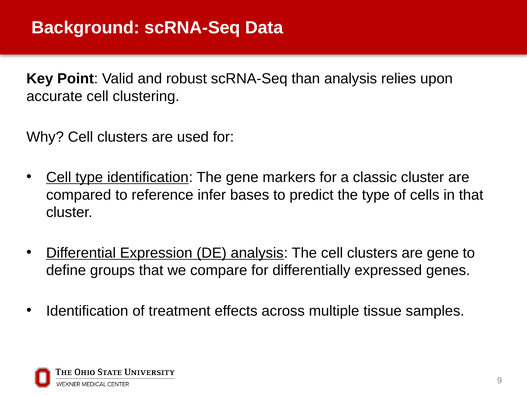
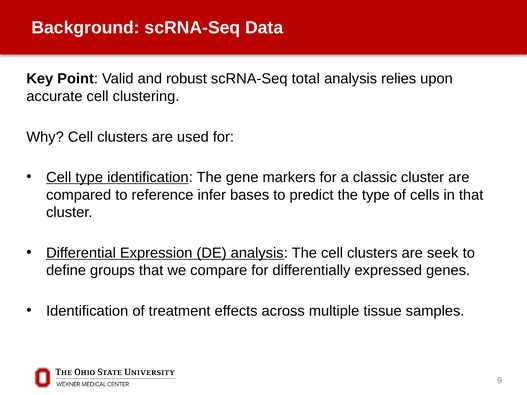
than: than -> total
are gene: gene -> seek
